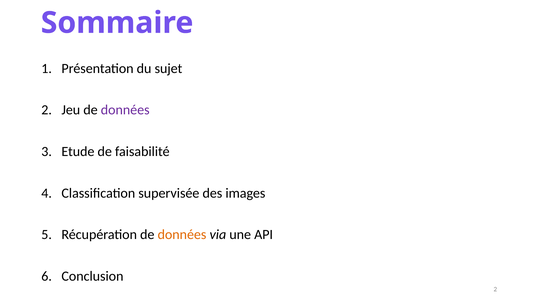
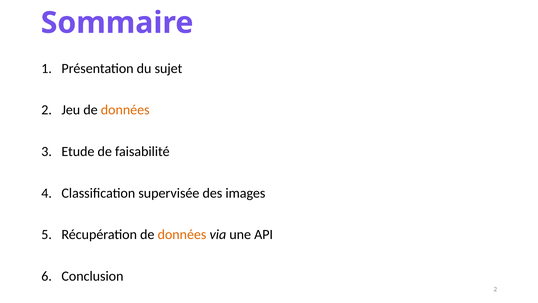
données at (125, 110) colour: purple -> orange
